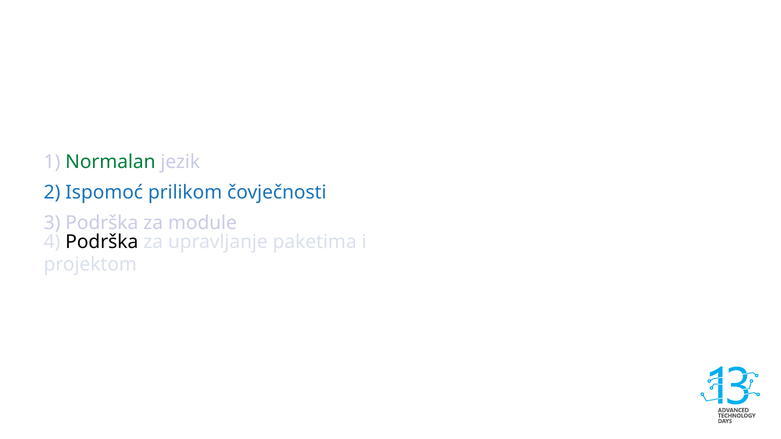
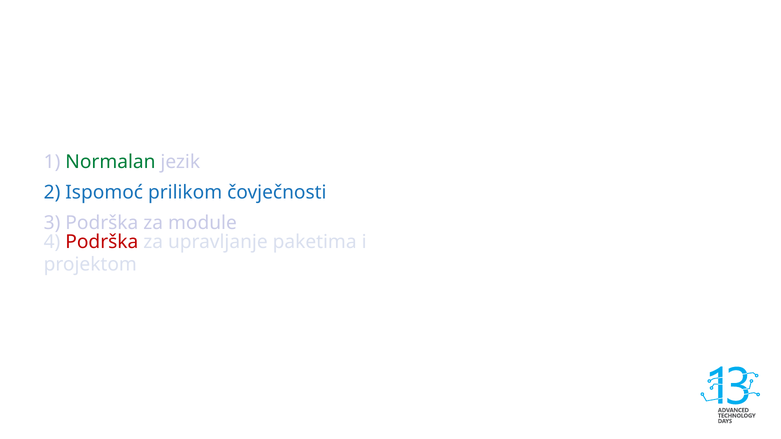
Podrška at (102, 242) colour: black -> red
